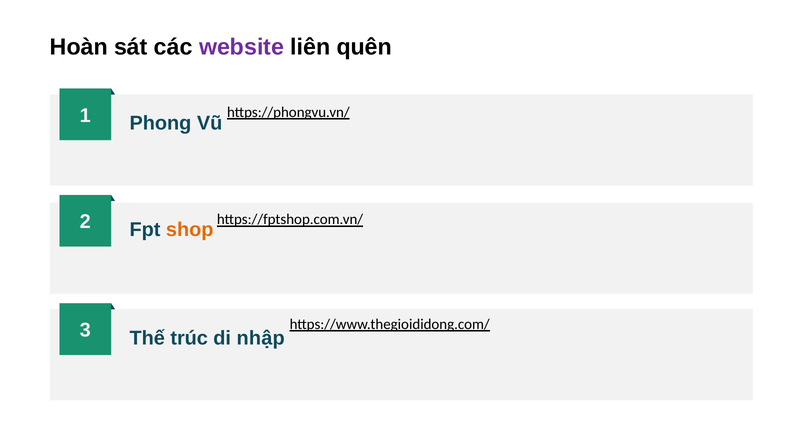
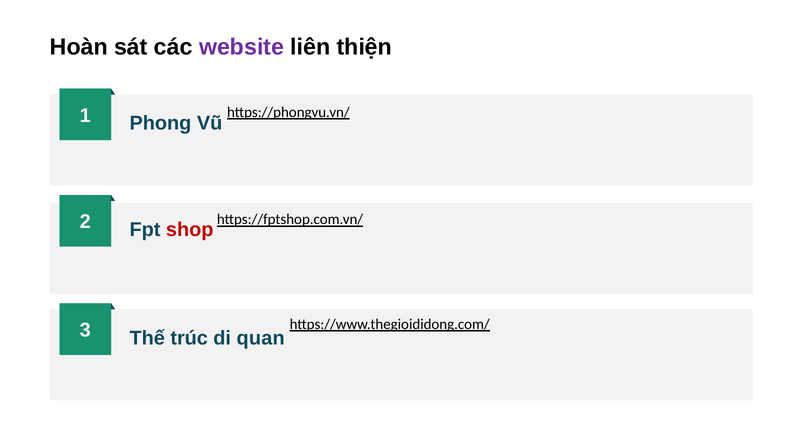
quên: quên -> thiện
shop colour: orange -> red
nhập: nhập -> quan
